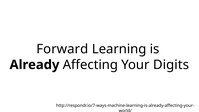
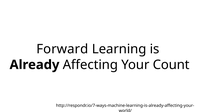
Digits: Digits -> Count
